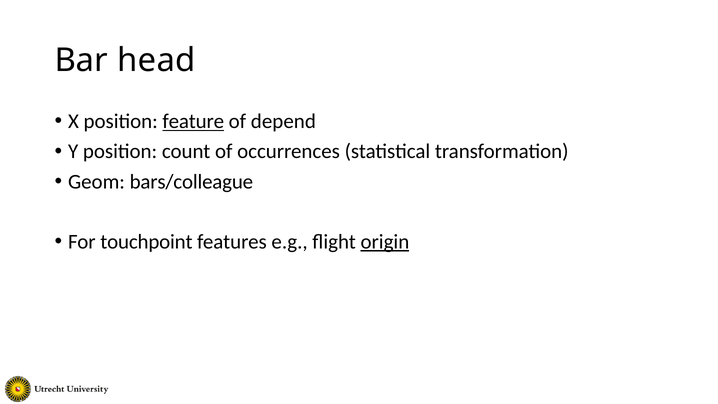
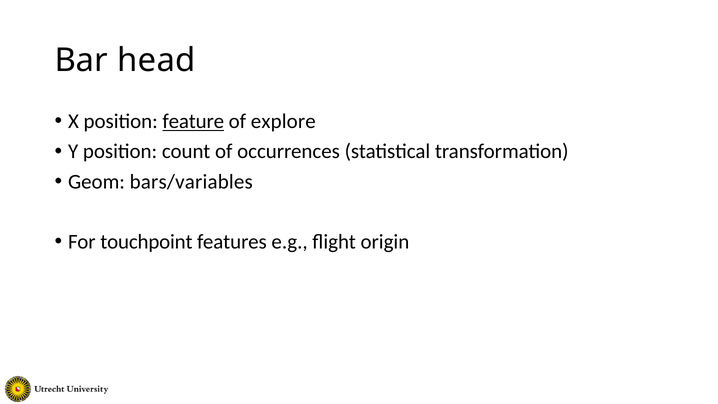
depend: depend -> explore
bars/colleague: bars/colleague -> bars/variables
origin underline: present -> none
